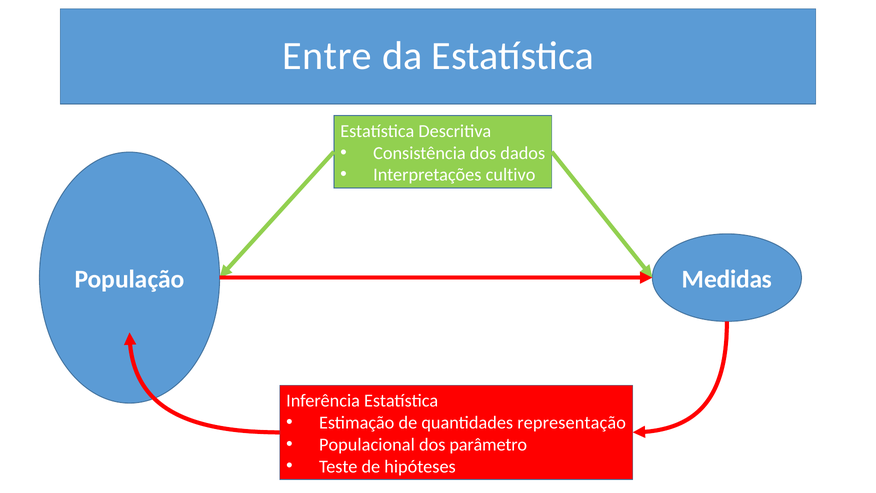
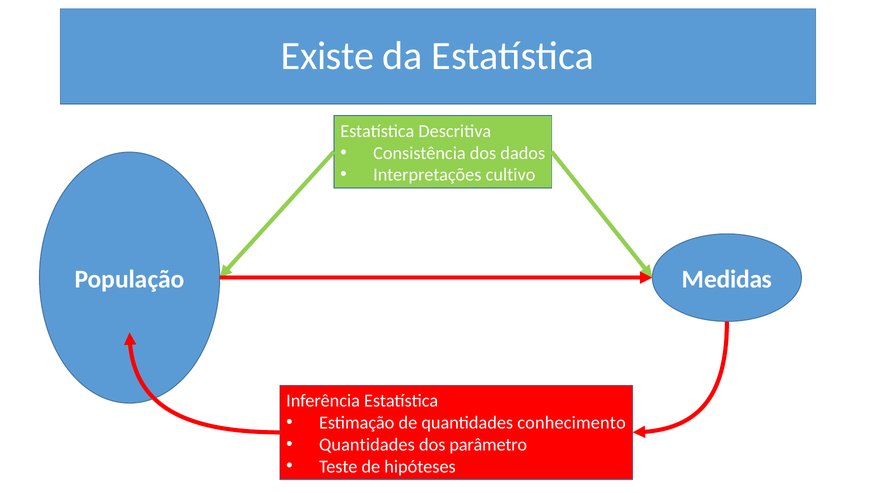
Entre: Entre -> Existe
representação: representação -> conhecimento
Populacional at (367, 444): Populacional -> Quantidades
